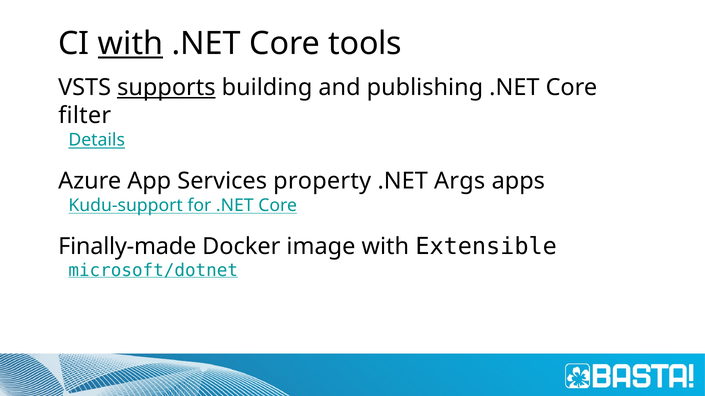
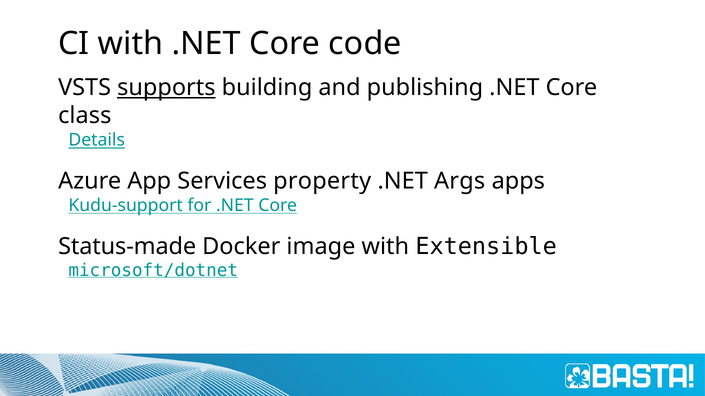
with at (131, 44) underline: present -> none
tools: tools -> code
filter: filter -> class
Finally-made: Finally-made -> Status-made
